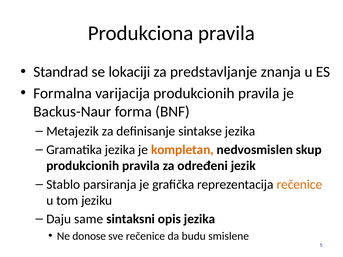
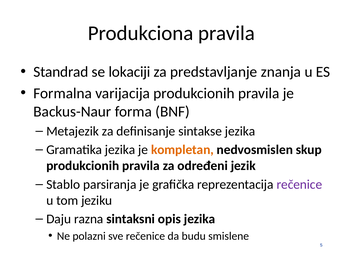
rečenice at (299, 185) colour: orange -> purple
same: same -> razna
donose: donose -> polazni
